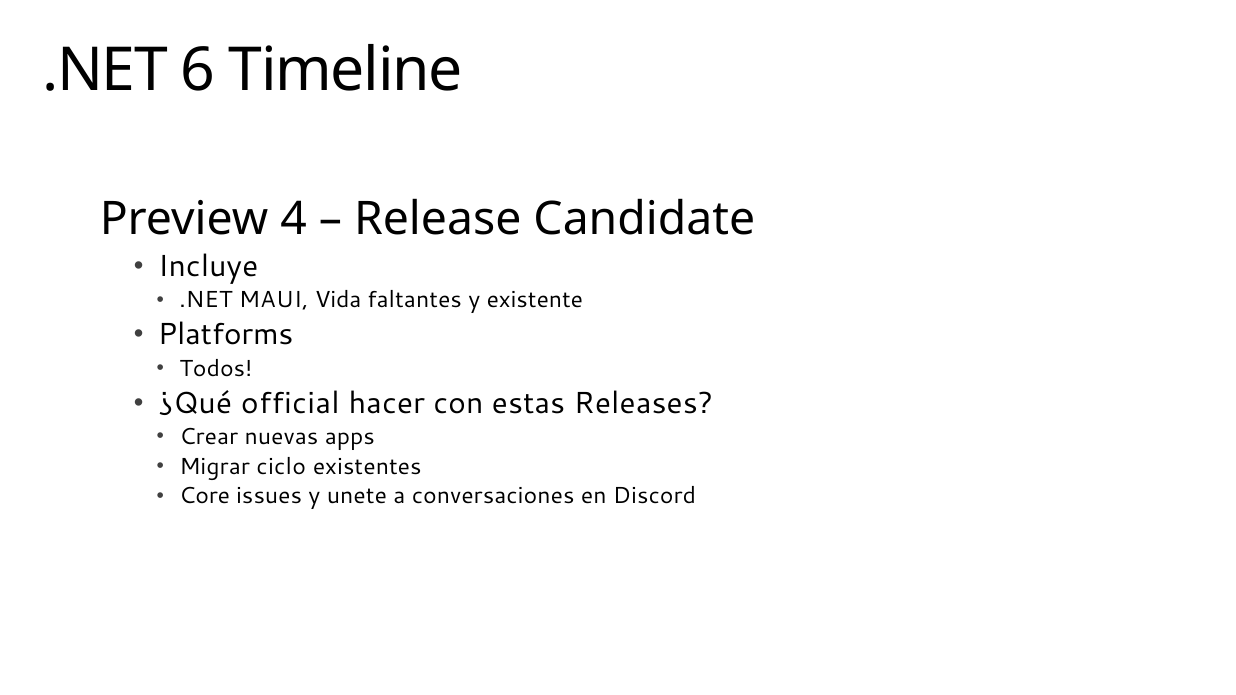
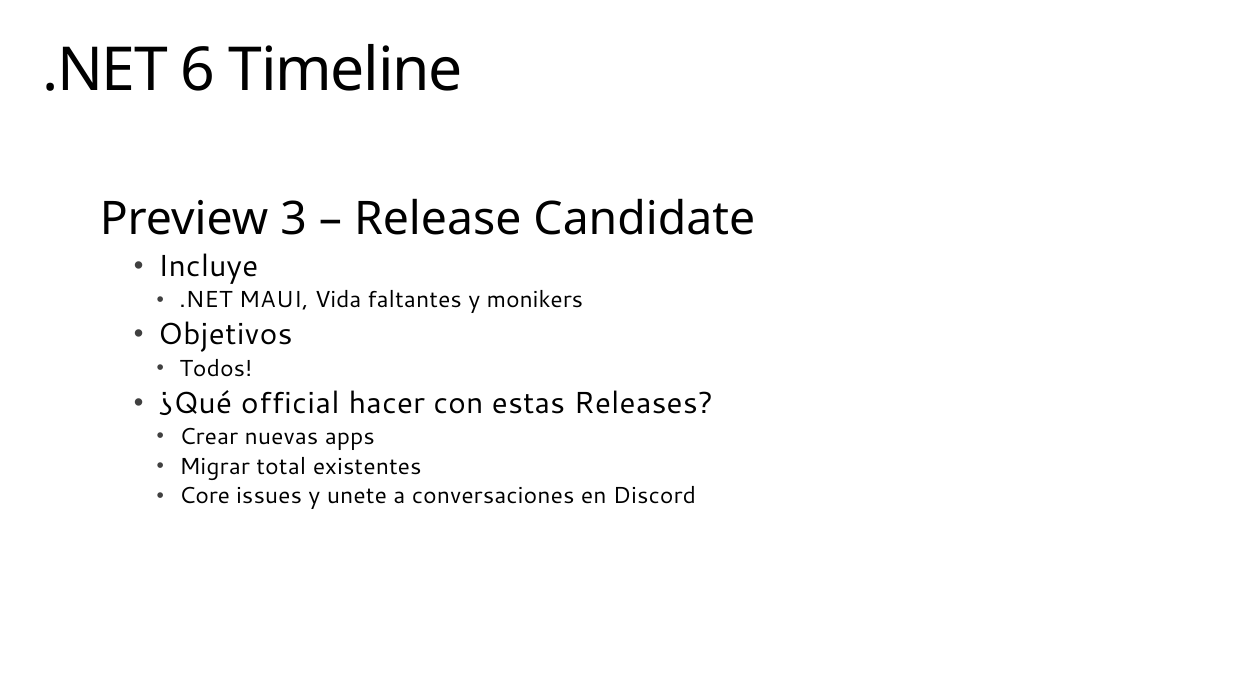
4: 4 -> 3
existente: existente -> monikers
Platforms: Platforms -> Objetivos
ciclo: ciclo -> total
